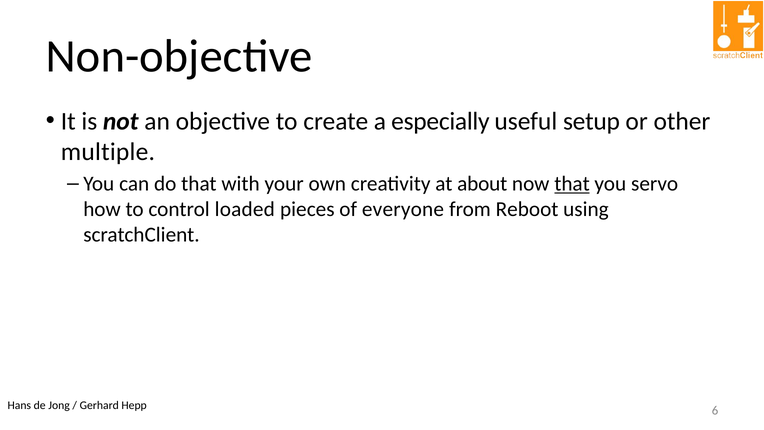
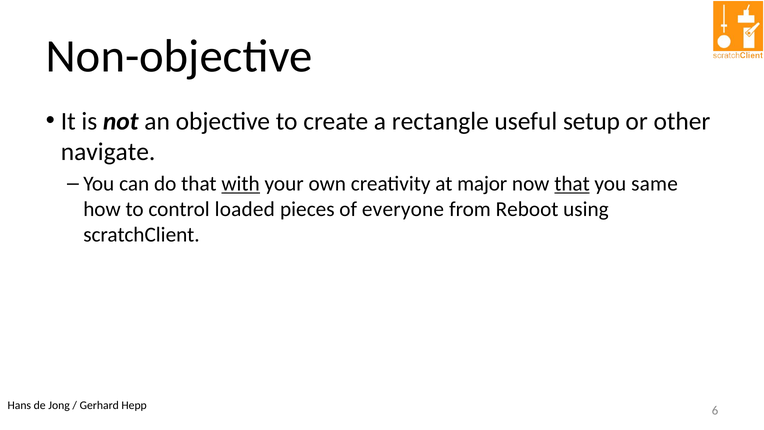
especially: especially -> rectangle
multiple: multiple -> navigate
with underline: none -> present
about: about -> major
servo: servo -> same
